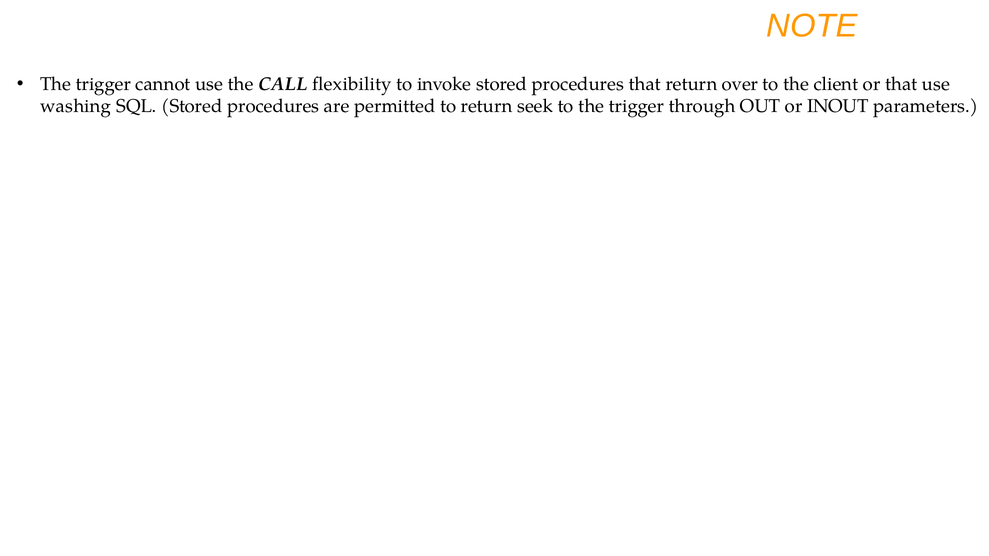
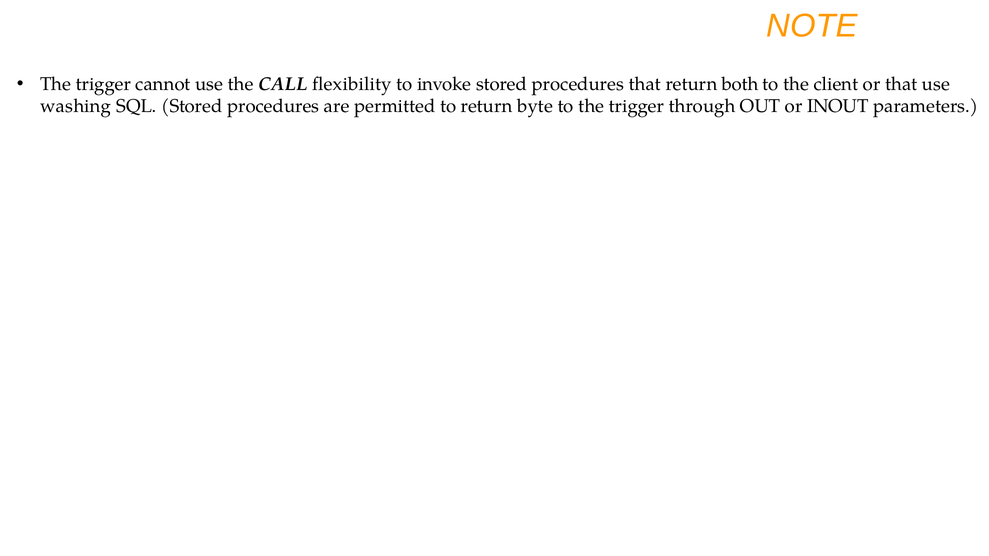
over: over -> both
seek: seek -> byte
